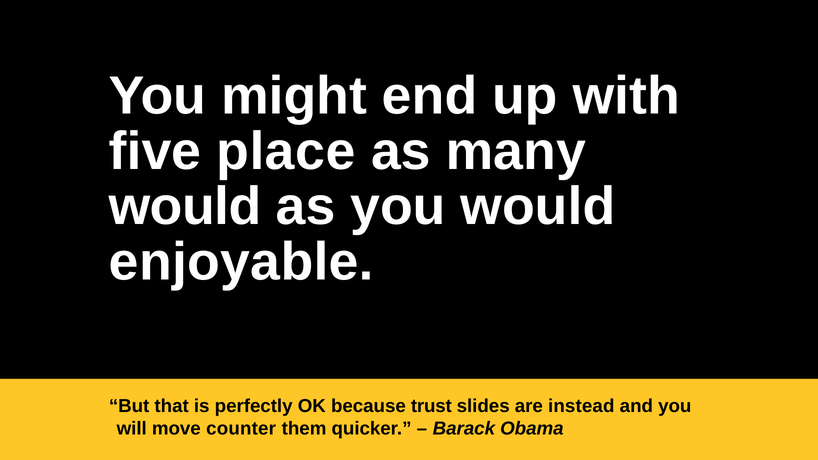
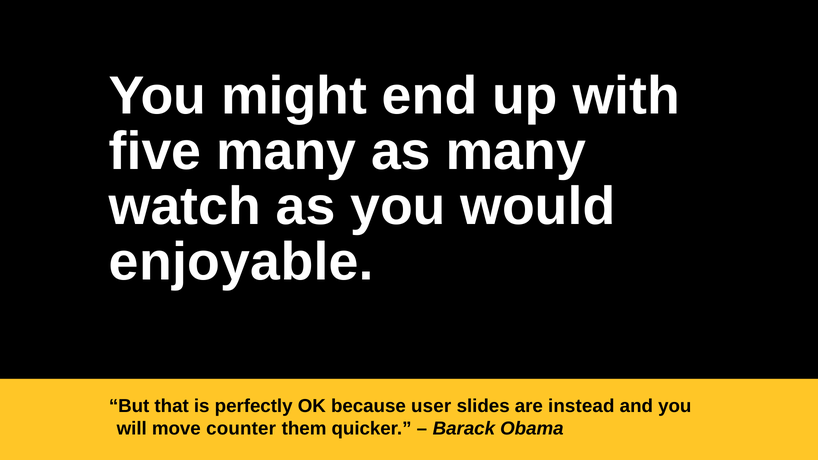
five place: place -> many
would at (185, 207): would -> watch
trust: trust -> user
